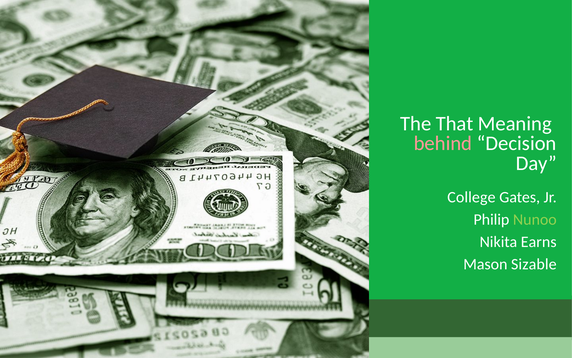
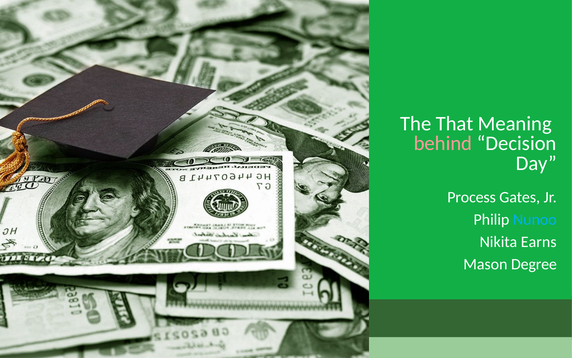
College: College -> Process
Nunoo colour: light green -> light blue
Sizable: Sizable -> Degree
